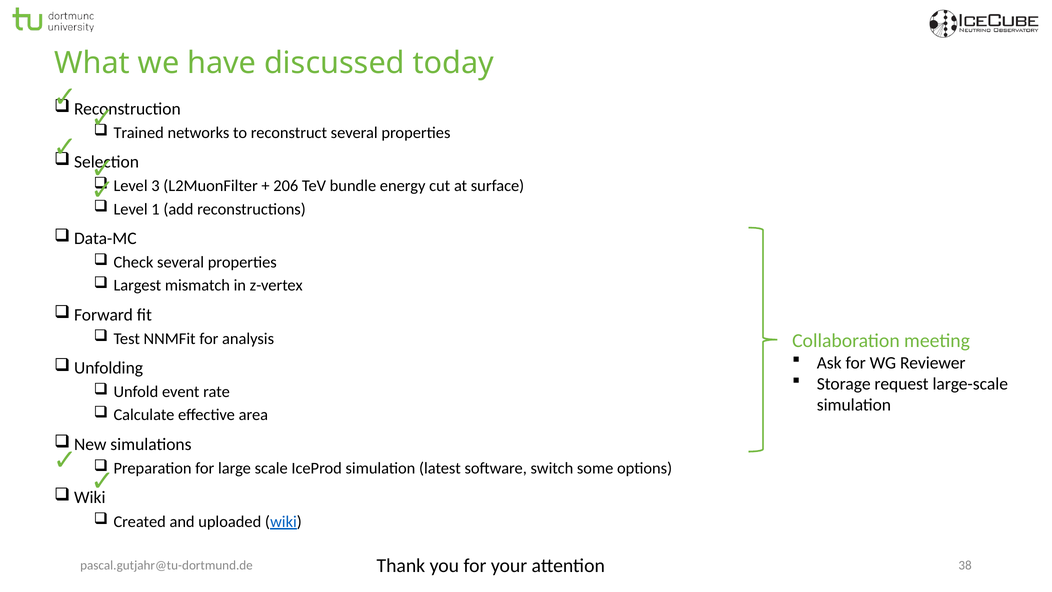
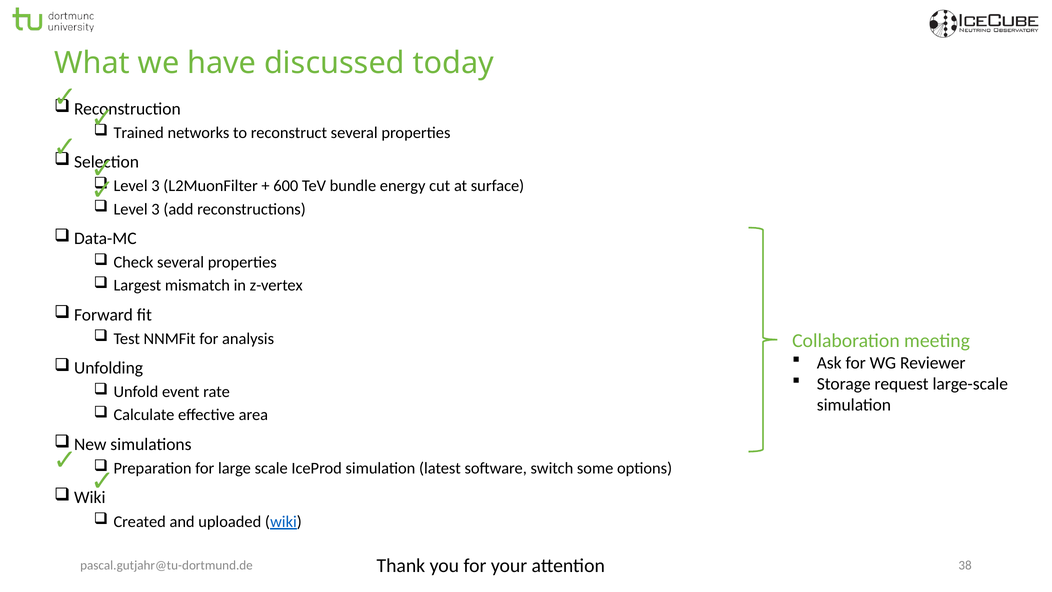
206: 206 -> 600
1 at (156, 209): 1 -> 3
